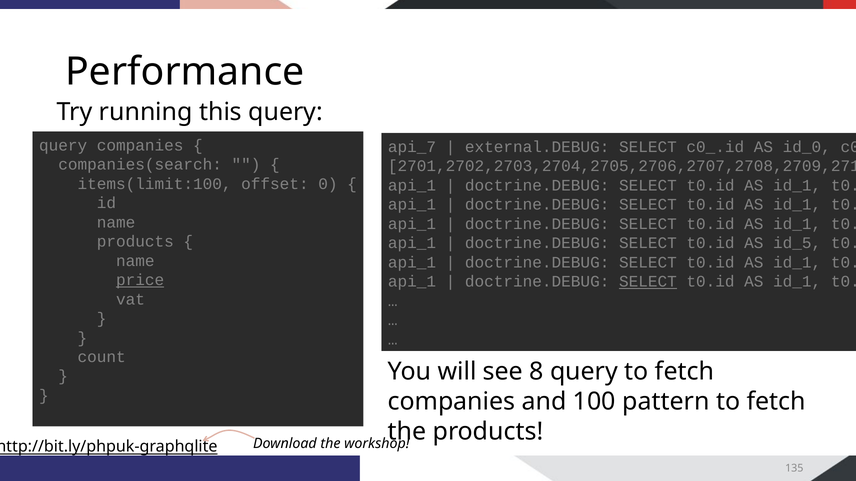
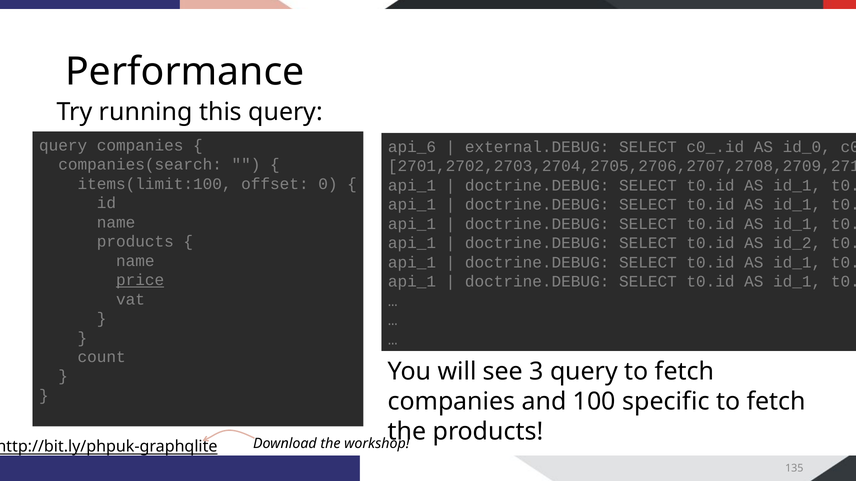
api_7: api_7 -> api_6
id_5: id_5 -> id_2
SELECT at (648, 282) underline: present -> none
8: 8 -> 3
pattern: pattern -> specific
